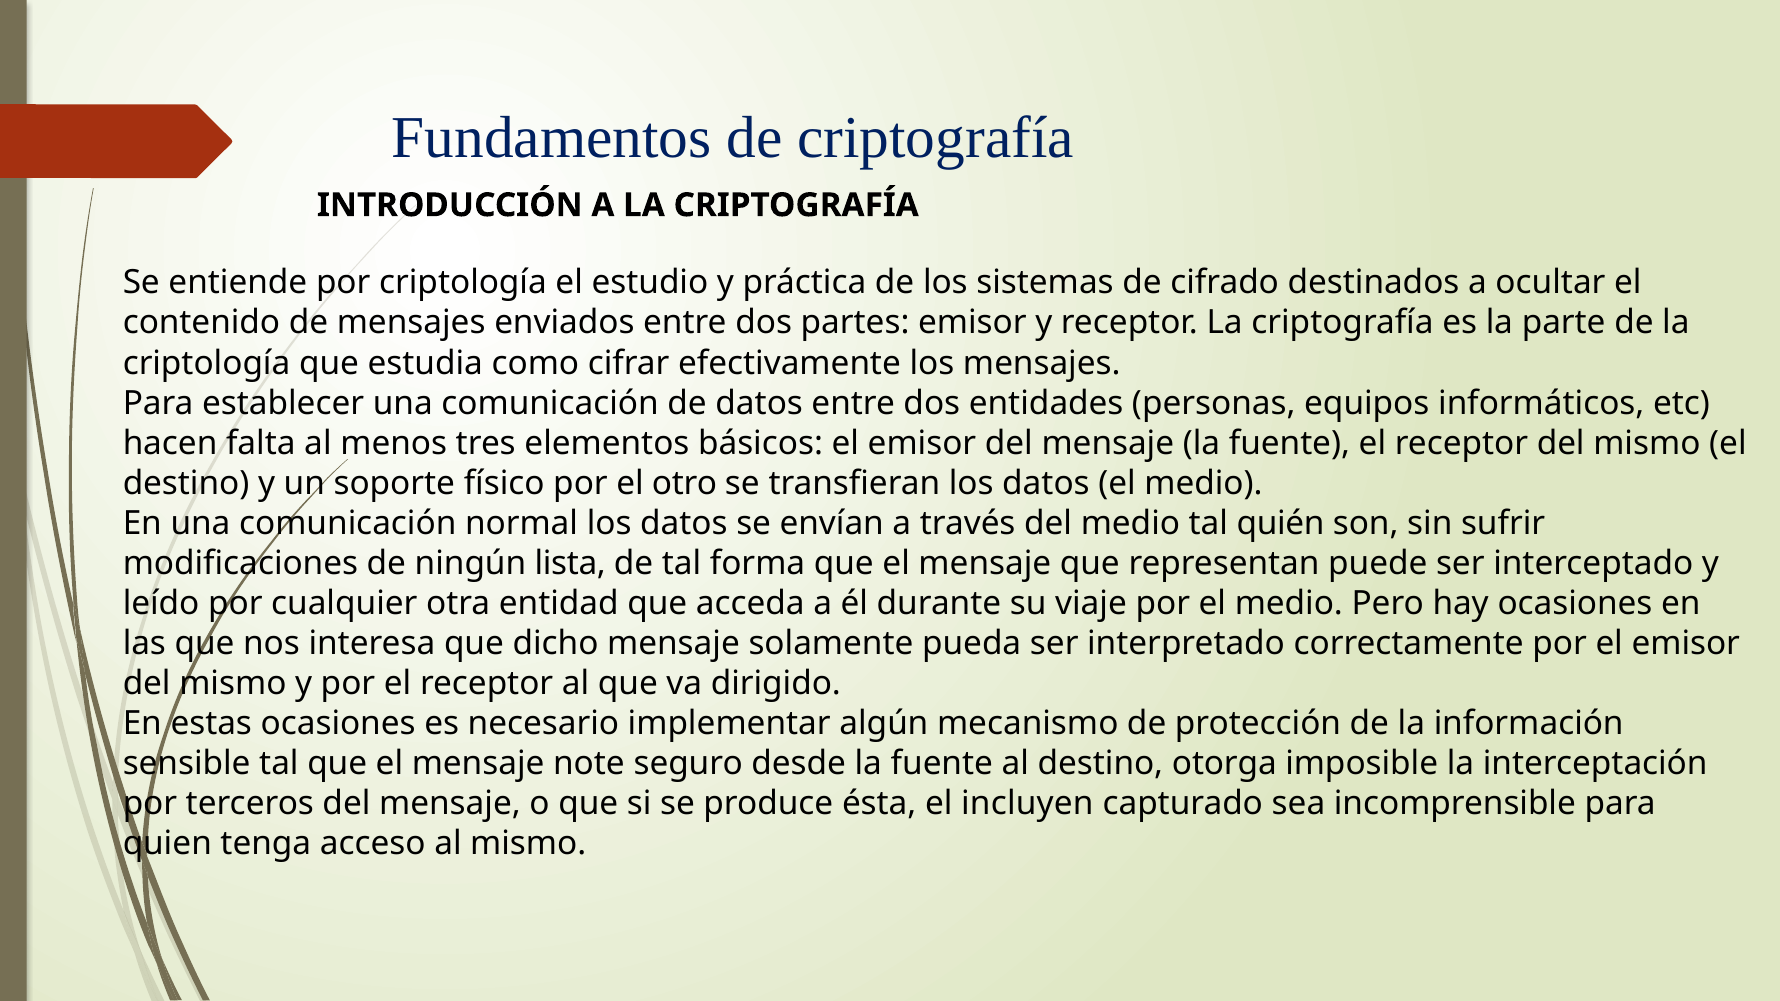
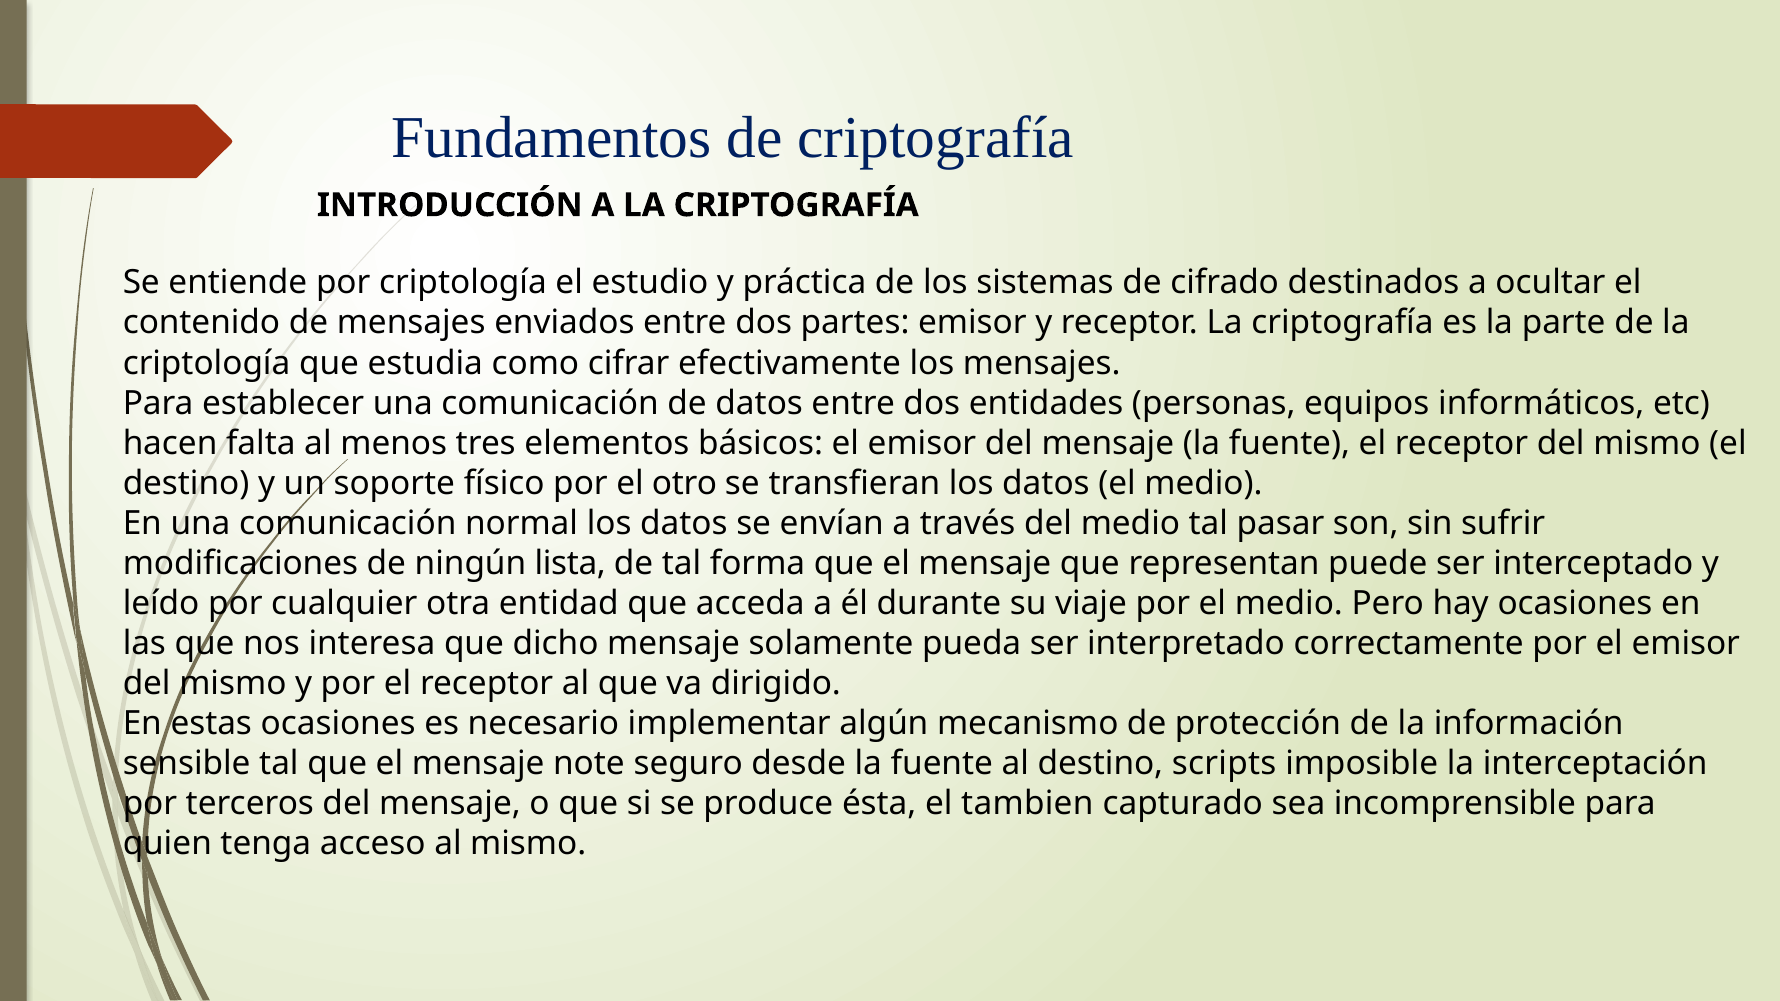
quién: quién -> pasar
otorga: otorga -> scripts
incluyen: incluyen -> tambien
